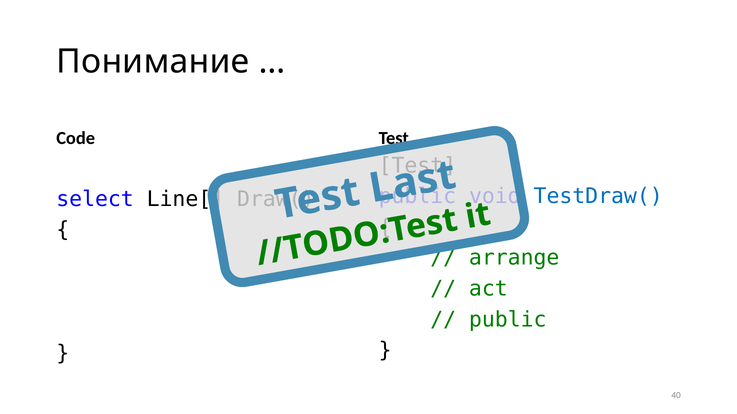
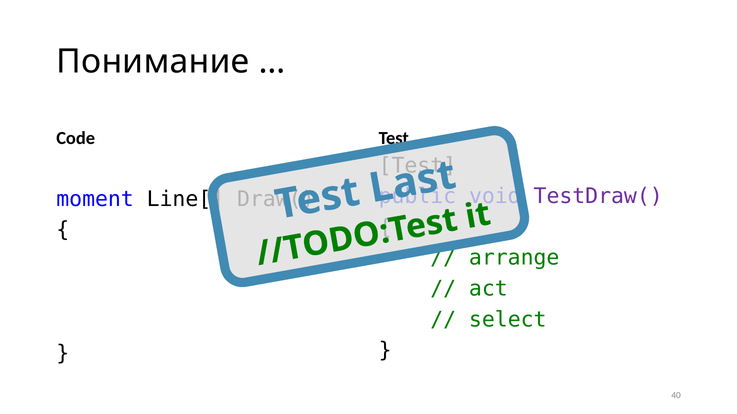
TestDraw( colour: blue -> purple
select: select -> moment
public at (508, 320): public -> select
